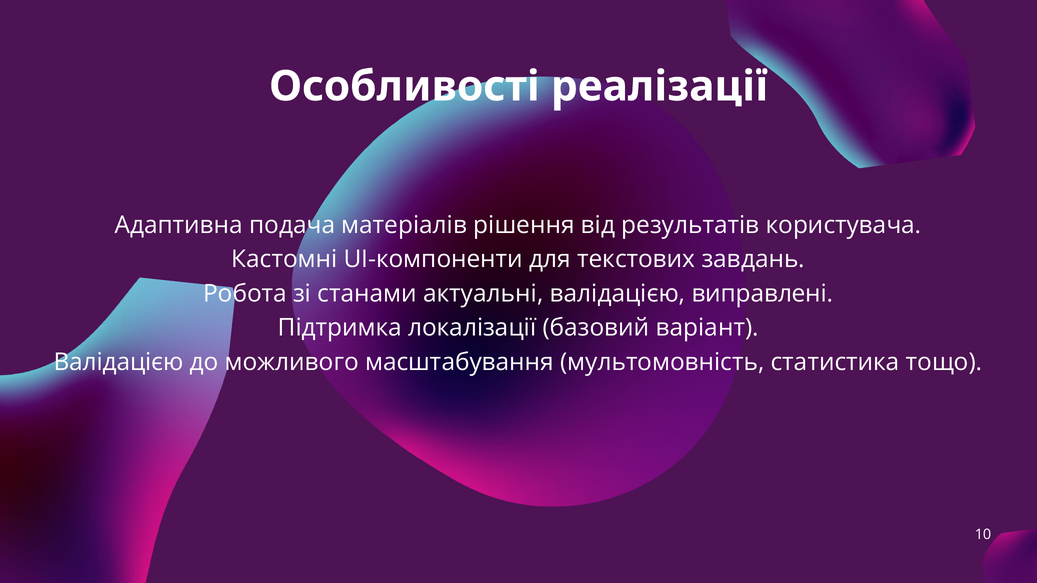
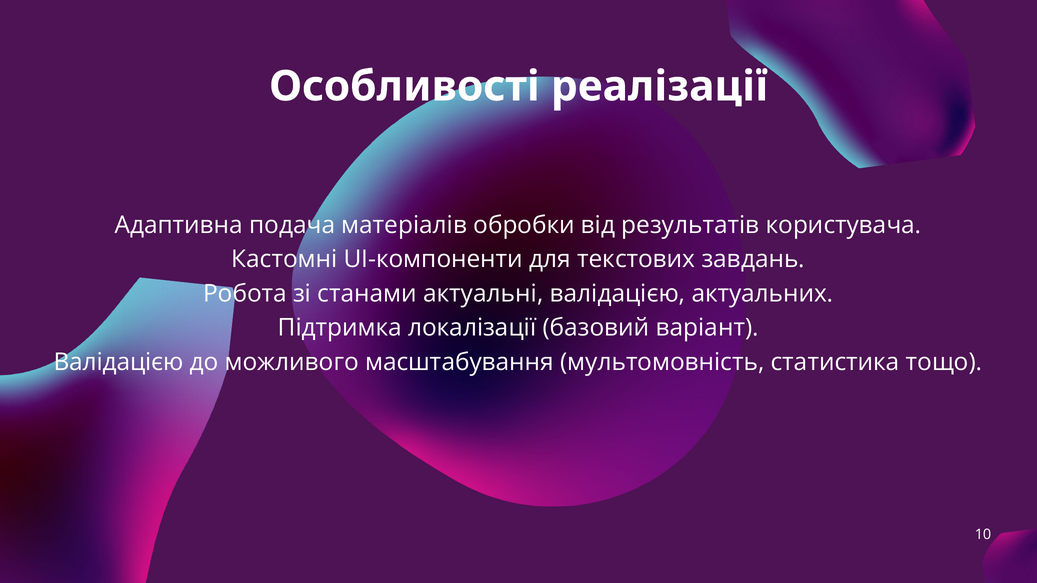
рішення: рішення -> обробки
виправлені: виправлені -> актуальних
